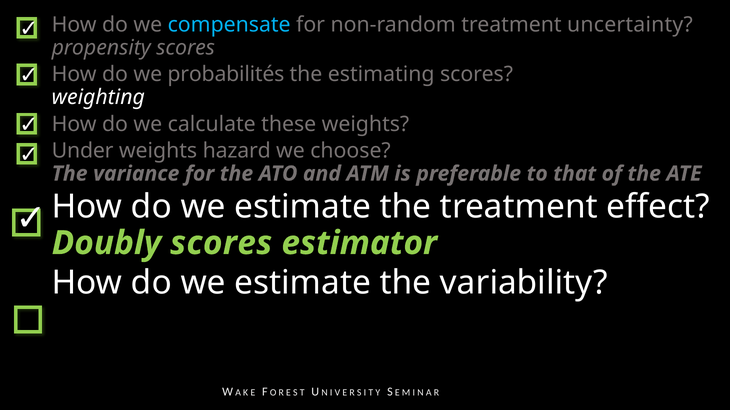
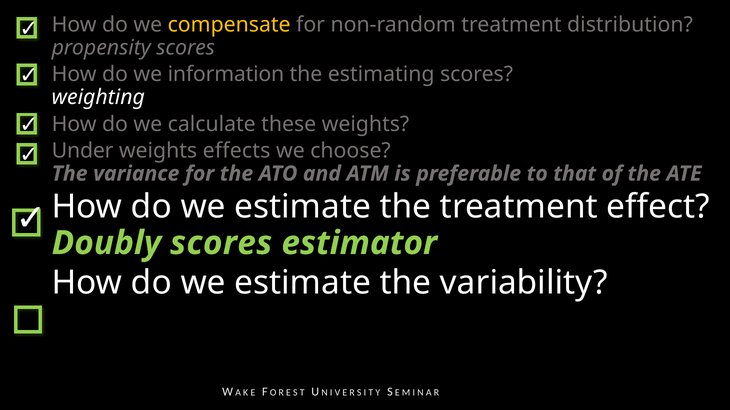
compensate colour: light blue -> yellow
uncertainty: uncertainty -> distribution
probabilités: probabilités -> information
hazard: hazard -> effects
